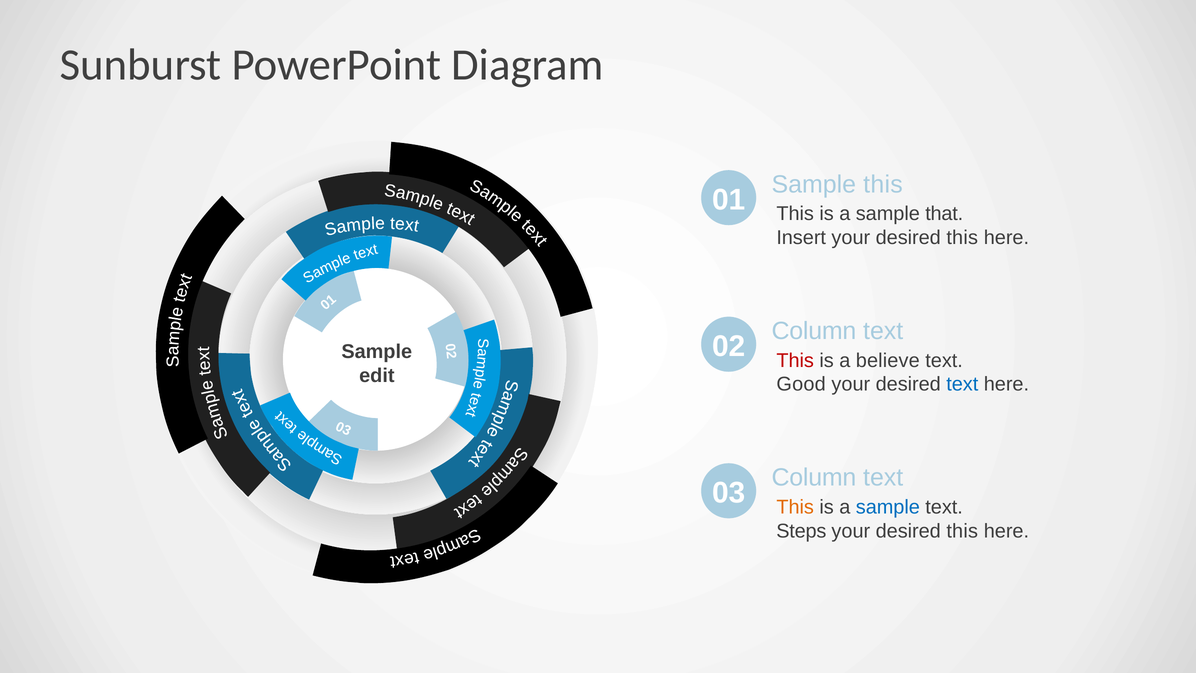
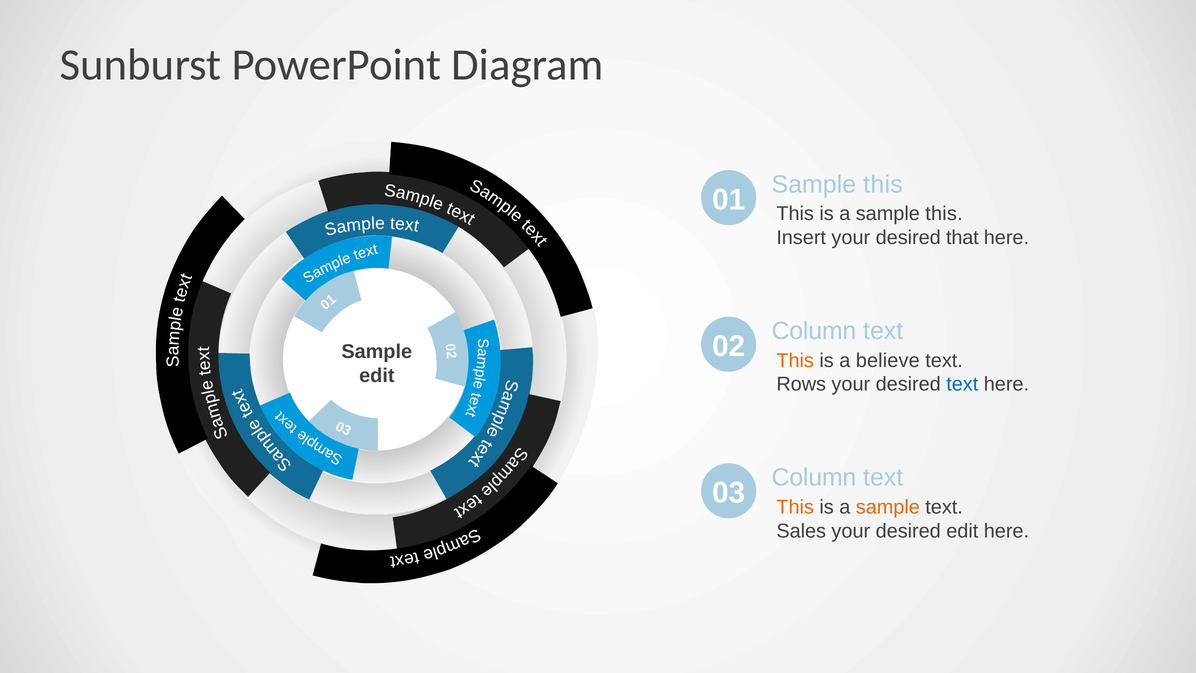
a sample that: that -> this
Insert your desired this: this -> that
This at (795, 360) colour: red -> orange
Good: Good -> Rows
sample at (888, 507) colour: blue -> orange
Steps: Steps -> Sales
this at (962, 531): this -> edit
